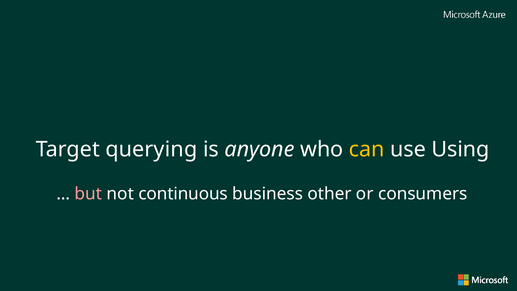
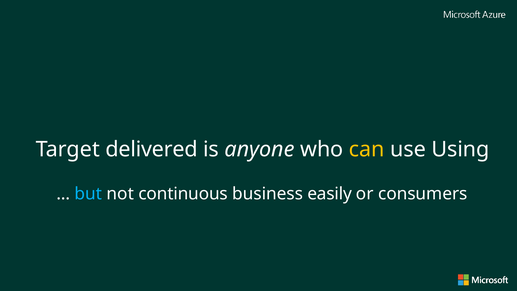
querying: querying -> delivered
but colour: pink -> light blue
other: other -> easily
